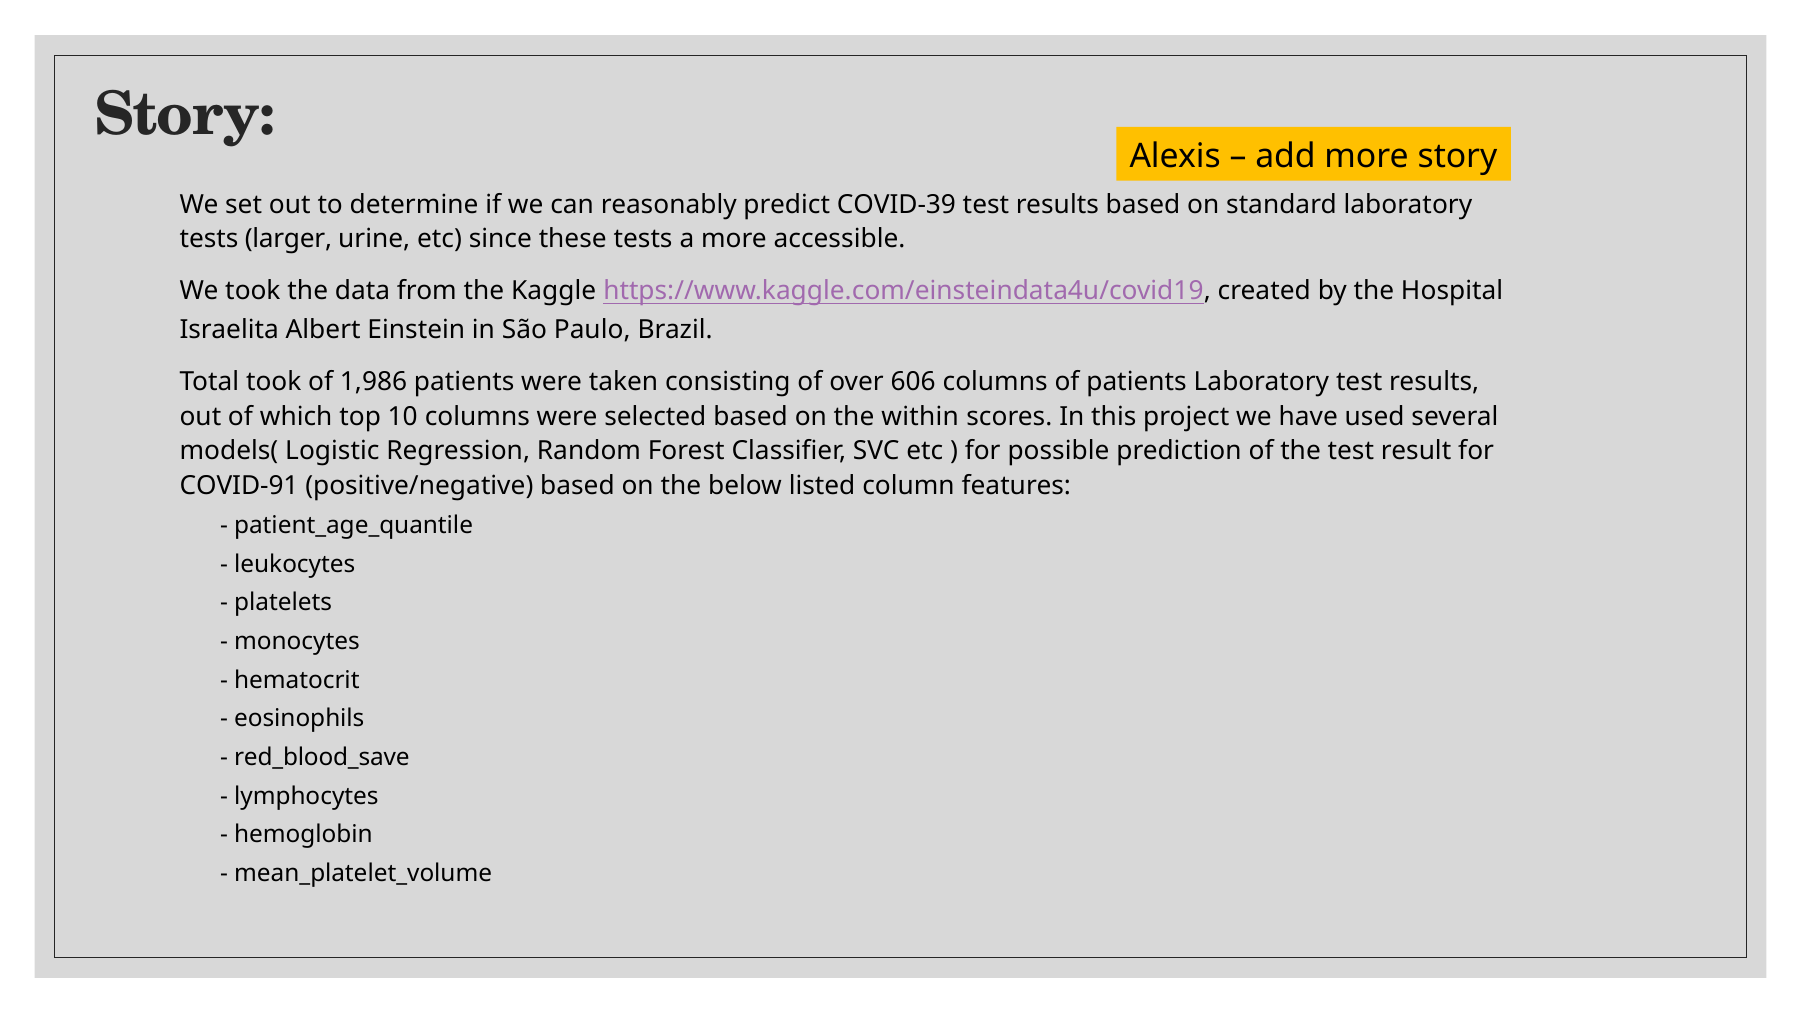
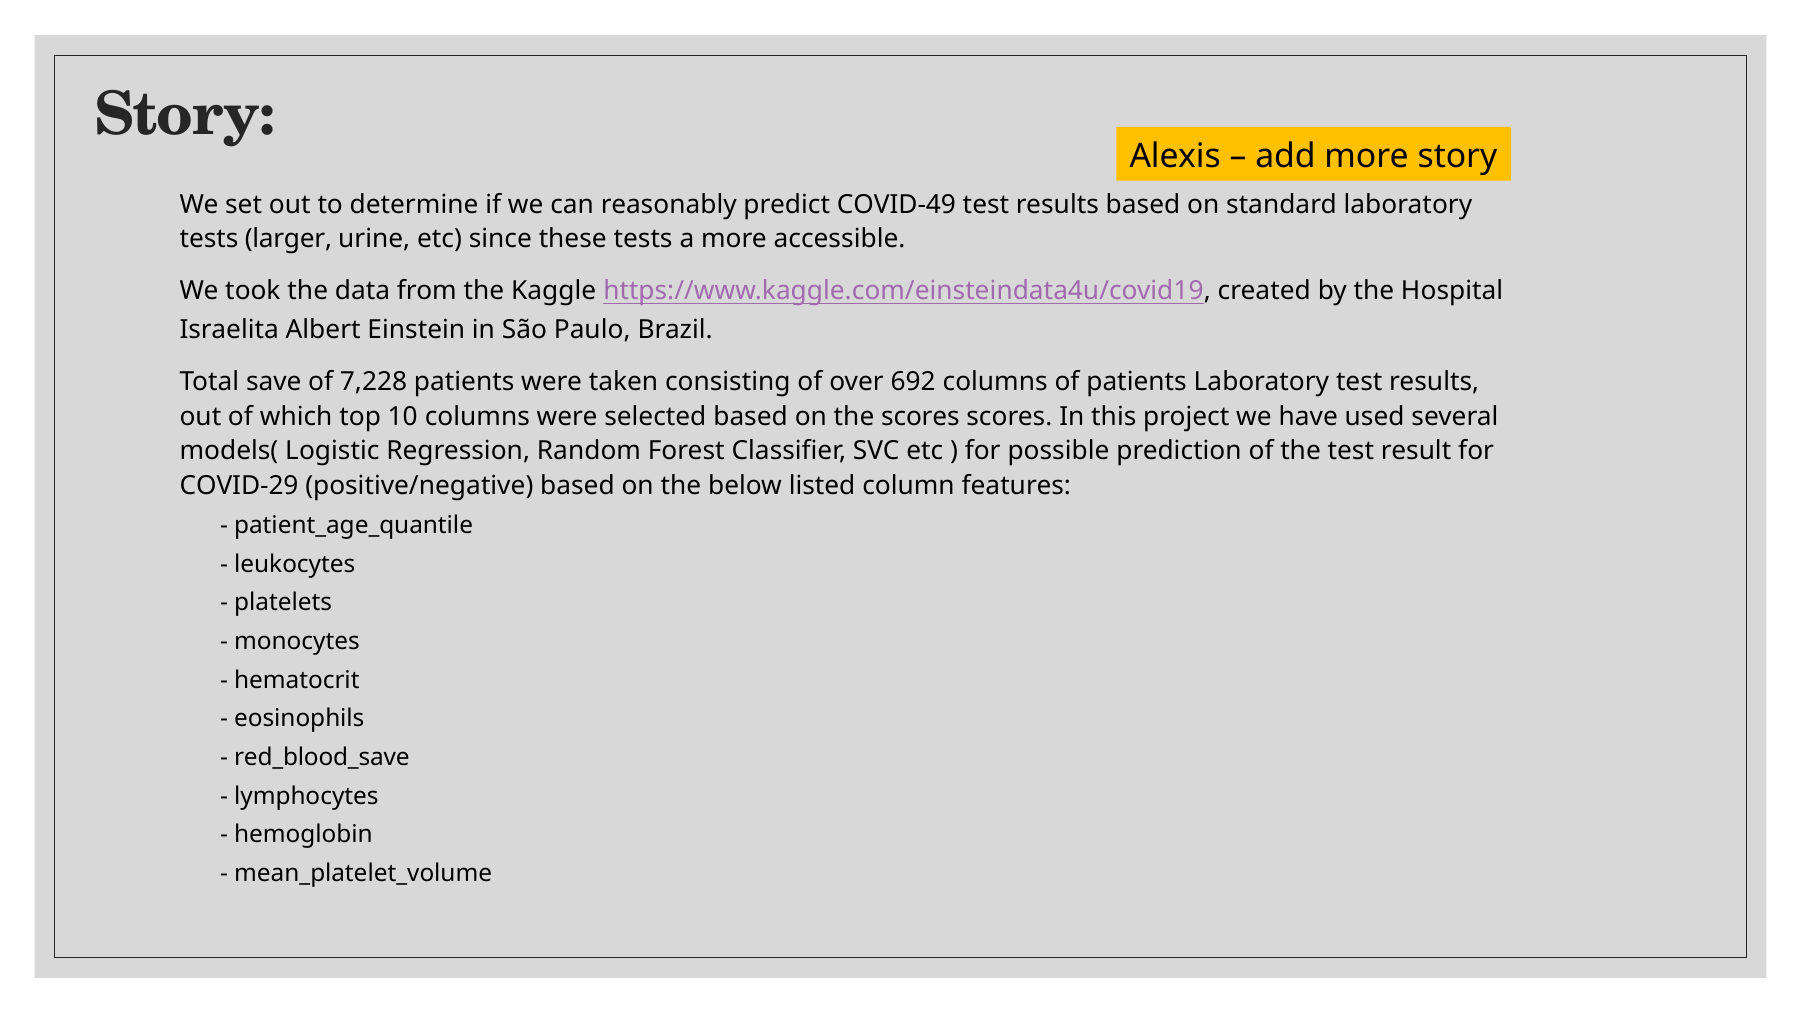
COVID-39: COVID-39 -> COVID-49
Total took: took -> save
1,986: 1,986 -> 7,228
606: 606 -> 692
the within: within -> scores
COVID-91: COVID-91 -> COVID-29
